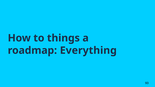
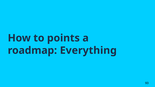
things: things -> points
